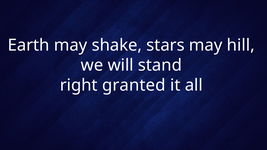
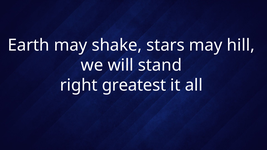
granted: granted -> greatest
